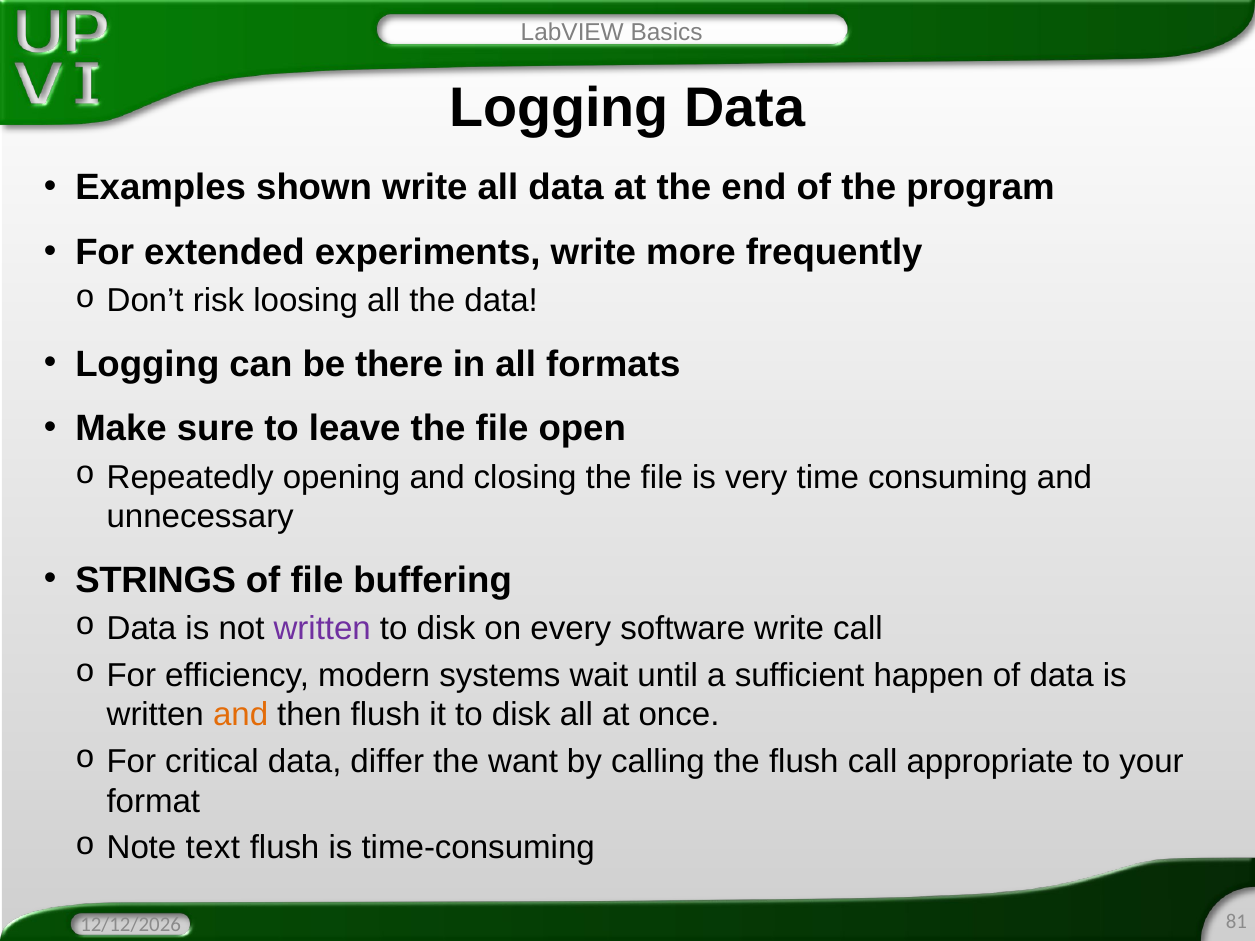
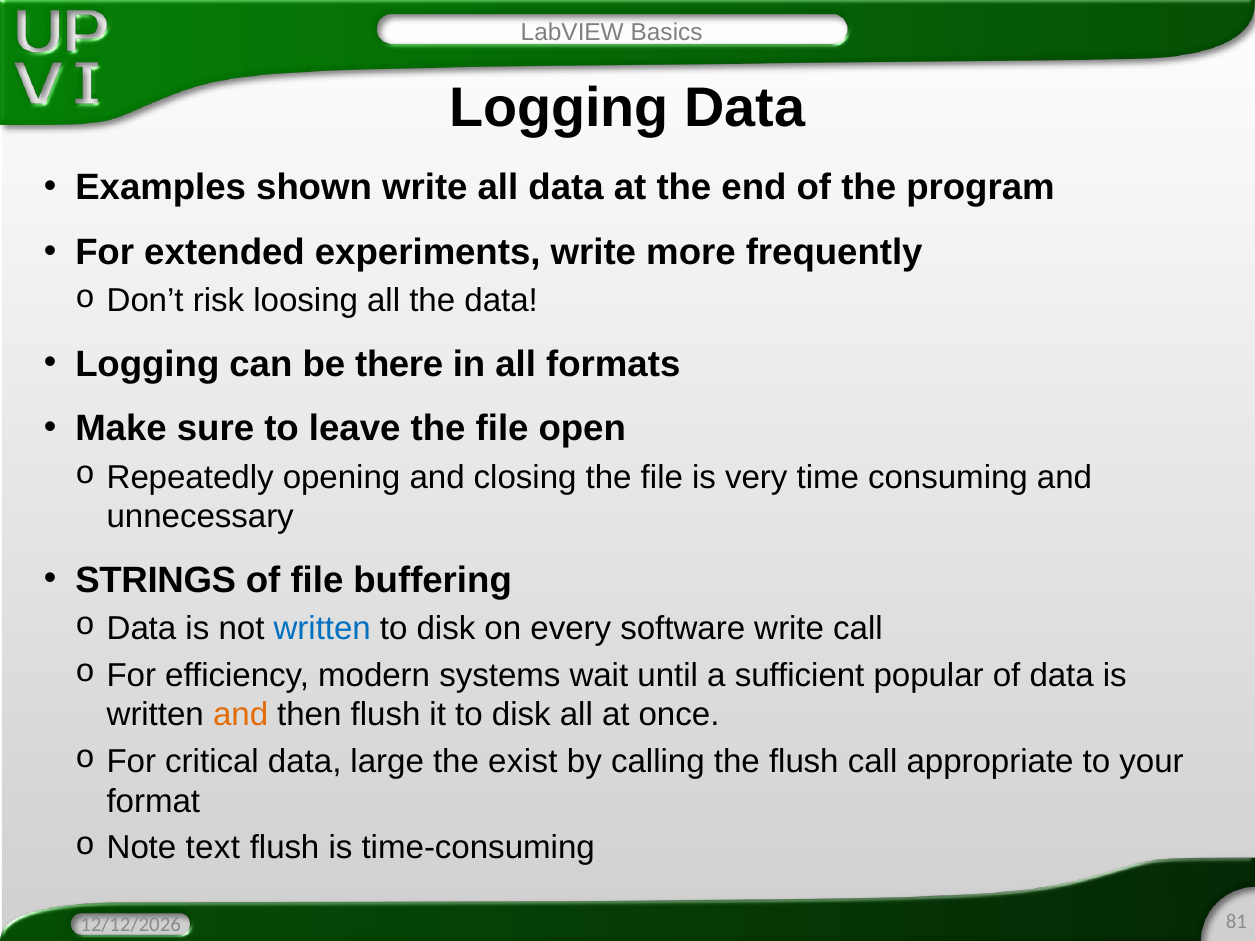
written at (322, 629) colour: purple -> blue
happen: happen -> popular
differ: differ -> large
want: want -> exist
